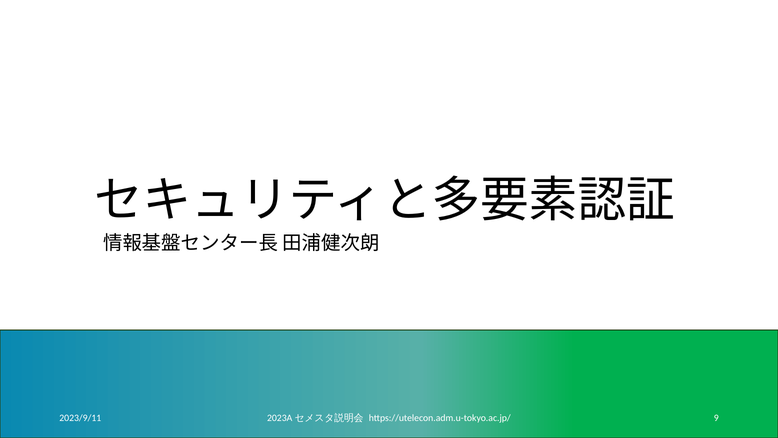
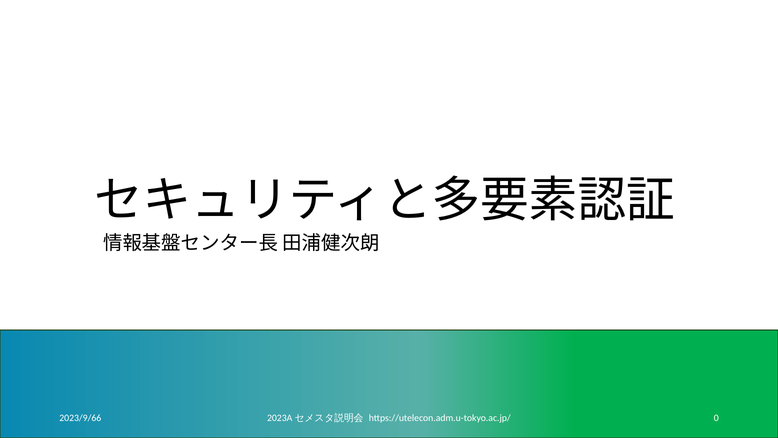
2023/9/11: 2023/9/11 -> 2023/9/66
9: 9 -> 0
